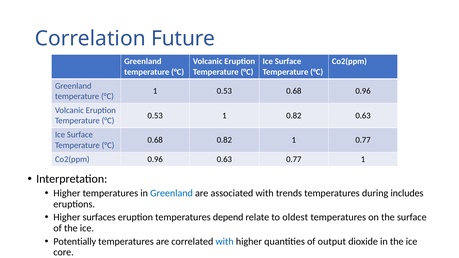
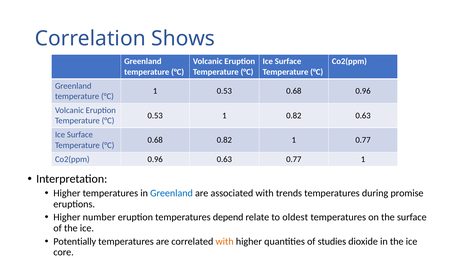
Future: Future -> Shows
includes: includes -> promise
surfaces: surfaces -> number
with at (225, 242) colour: blue -> orange
output: output -> studies
